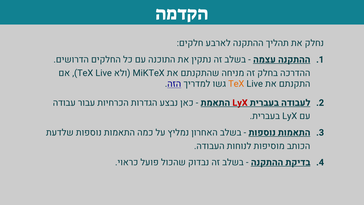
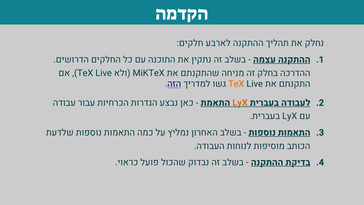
LyX at (240, 103) colour: red -> orange
